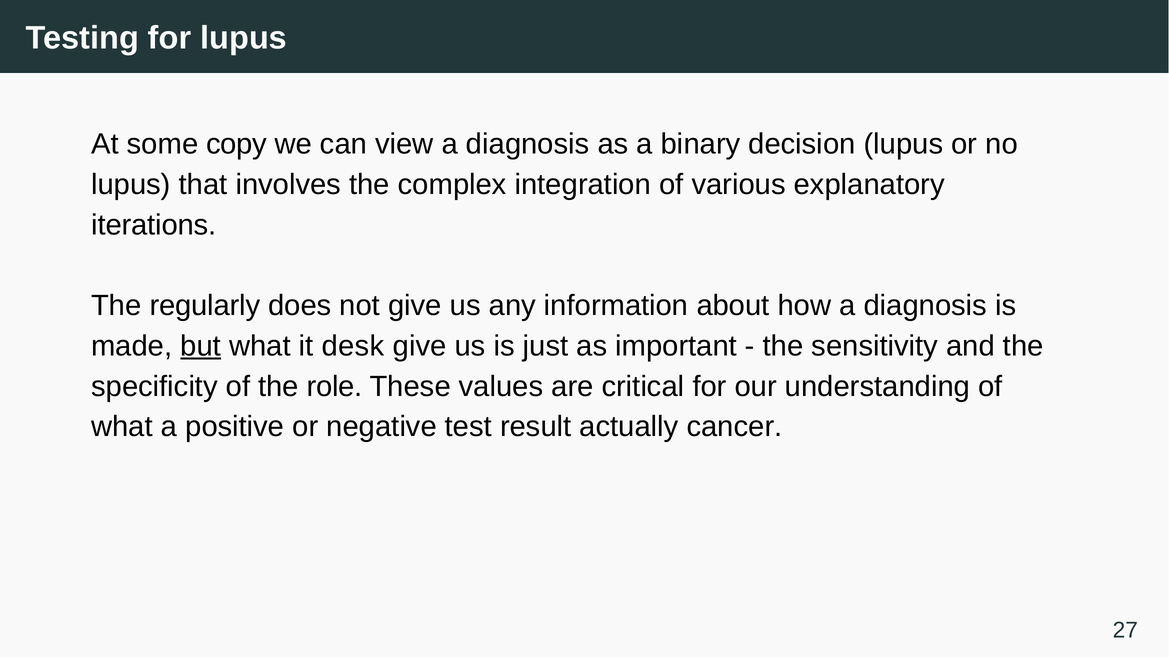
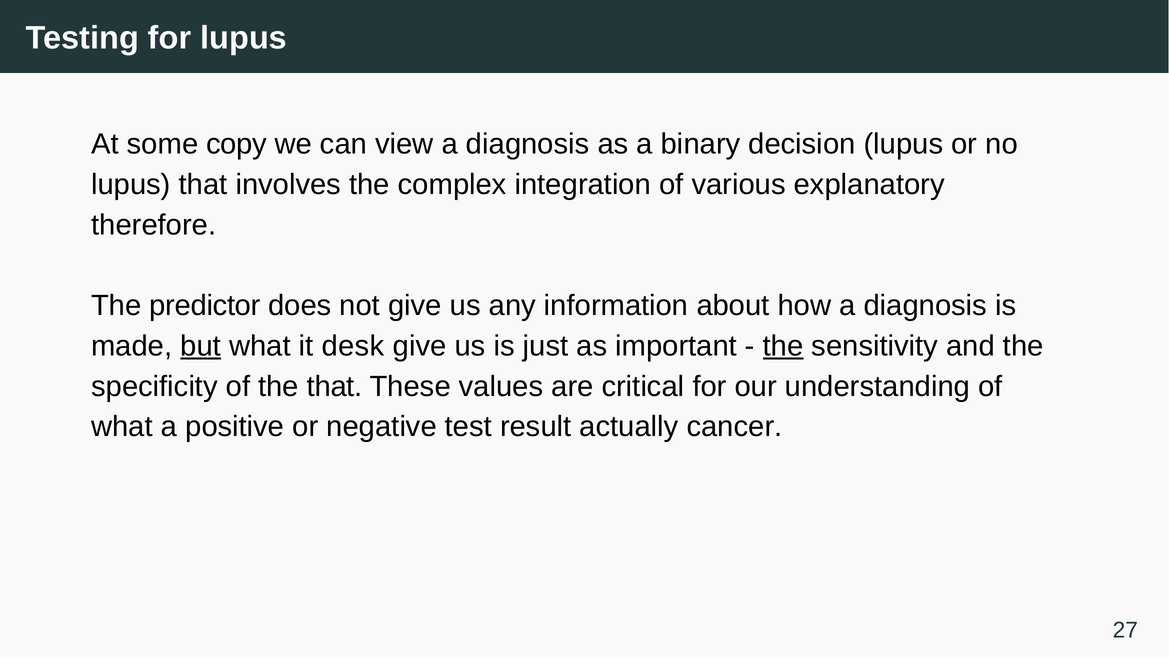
iterations: iterations -> therefore
regularly: regularly -> predictor
the at (783, 346) underline: none -> present
the role: role -> that
